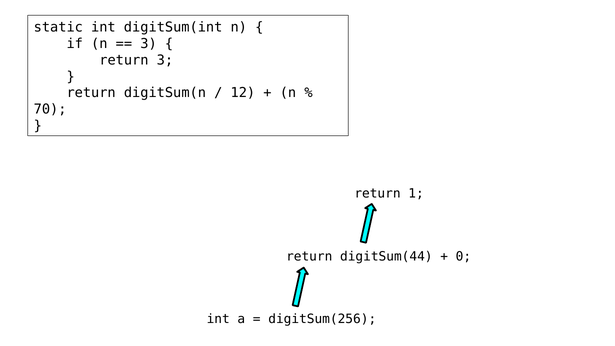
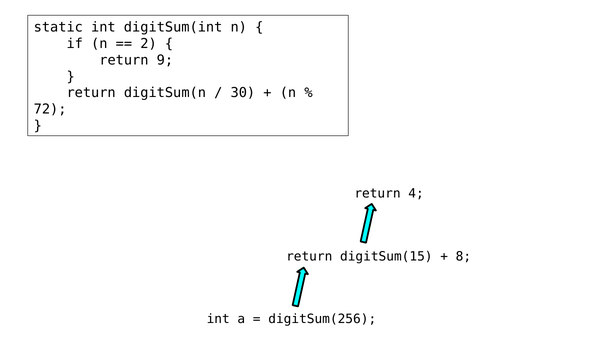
3 at (149, 44): 3 -> 2
return 3: 3 -> 9
12: 12 -> 30
70: 70 -> 72
1: 1 -> 4
digitSum(44: digitSum(44 -> digitSum(15
0: 0 -> 8
